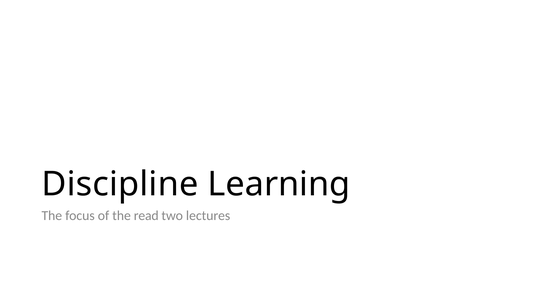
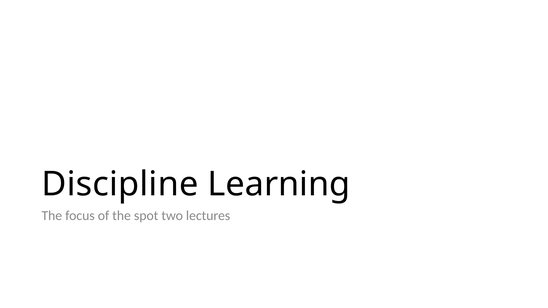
read: read -> spot
